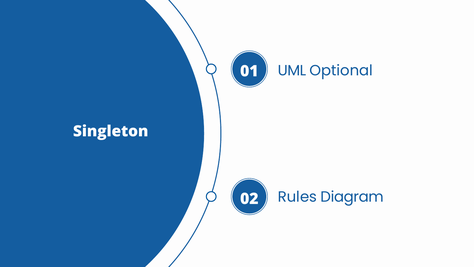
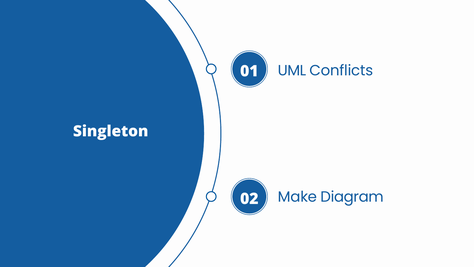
Optional: Optional -> Conflicts
Rules: Rules -> Make
